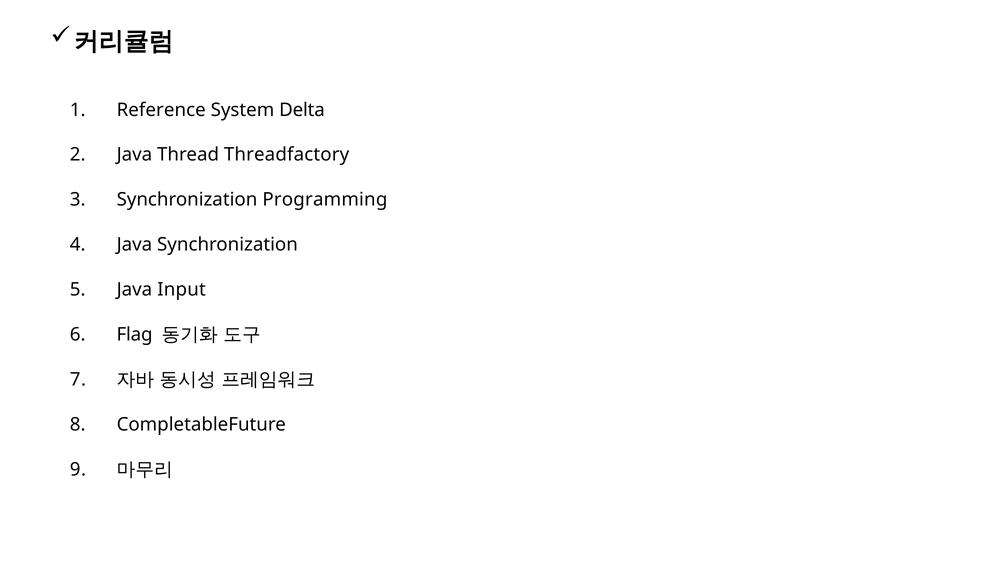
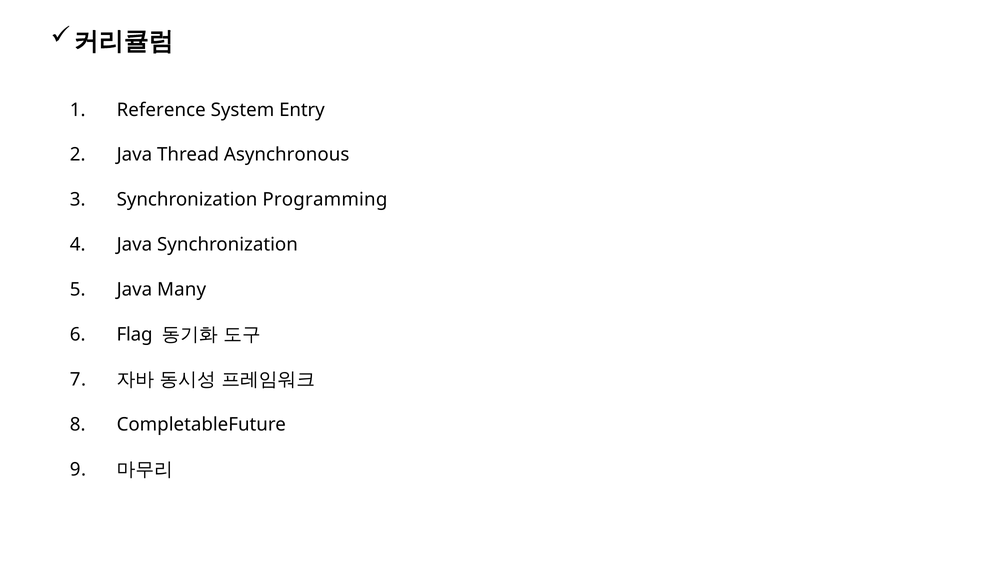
Delta: Delta -> Entry
Threadfactory: Threadfactory -> Asynchronous
Input: Input -> Many
